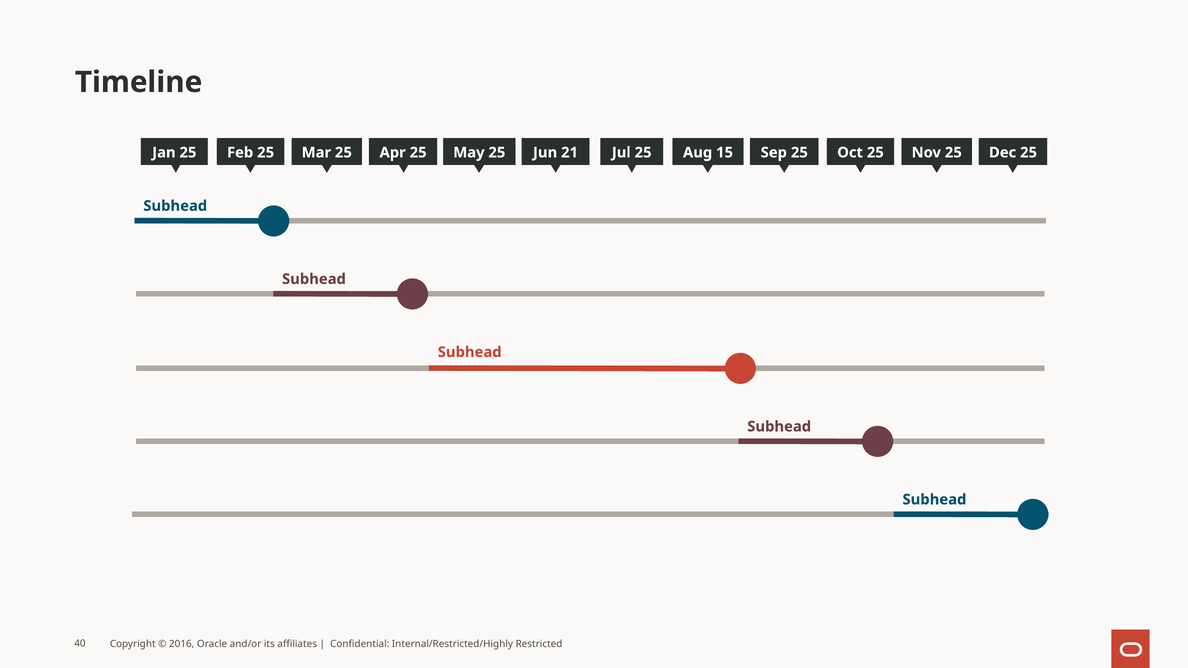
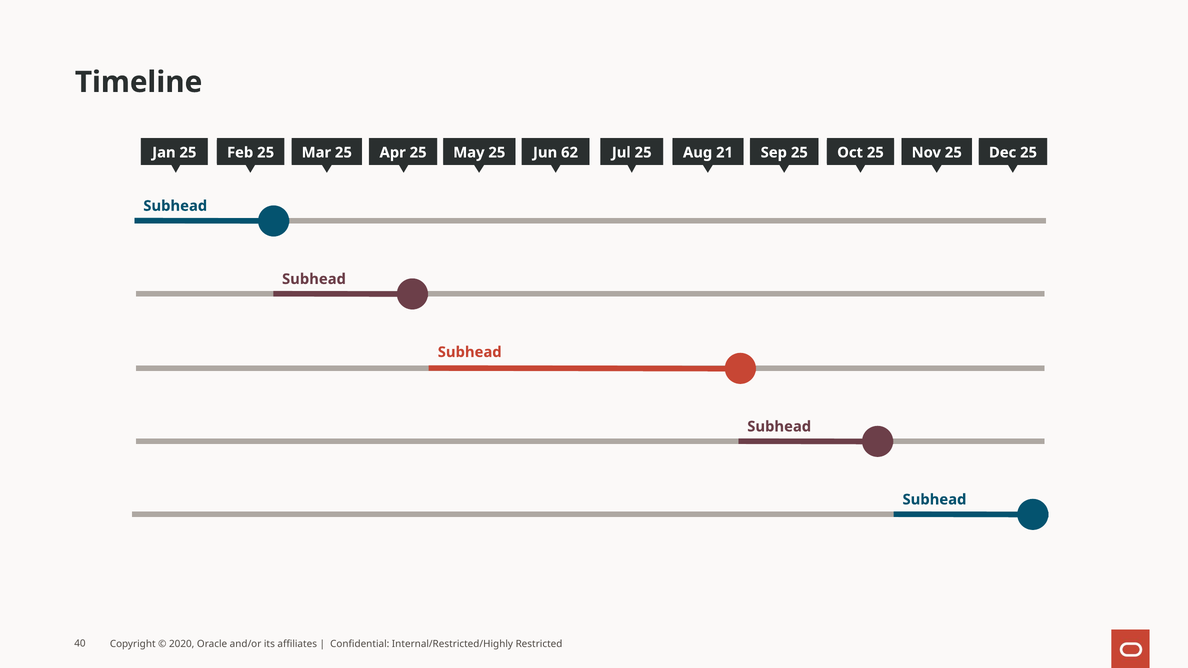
21: 21 -> 62
15: 15 -> 21
2016: 2016 -> 2020
